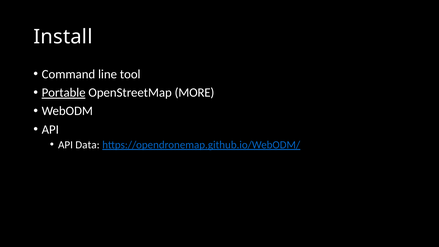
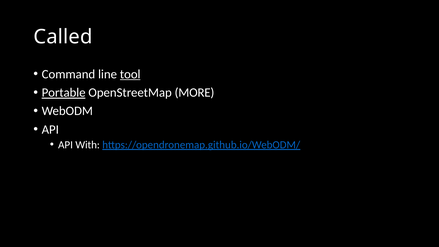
Install: Install -> Called
tool underline: none -> present
Data: Data -> With
